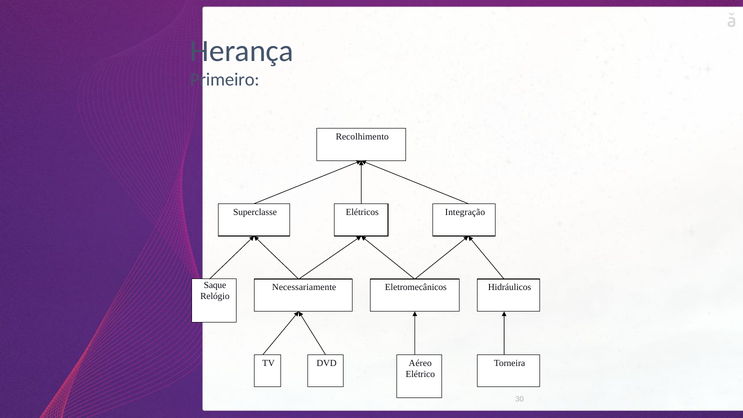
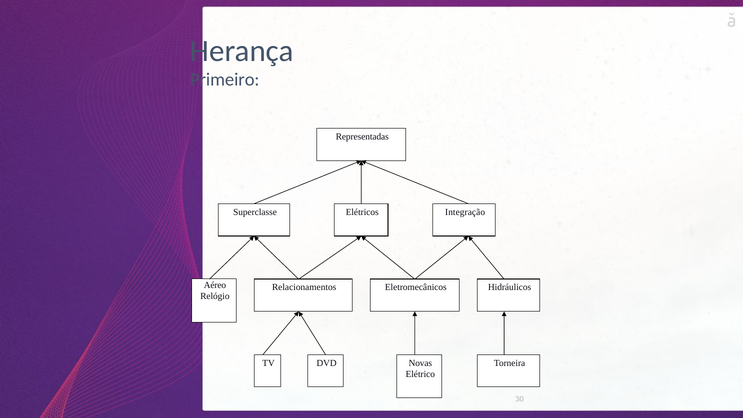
Recolhimento: Recolhimento -> Representadas
Saque: Saque -> Aéreo
Necessariamente: Necessariamente -> Relacionamentos
Aéreo: Aéreo -> Novas
